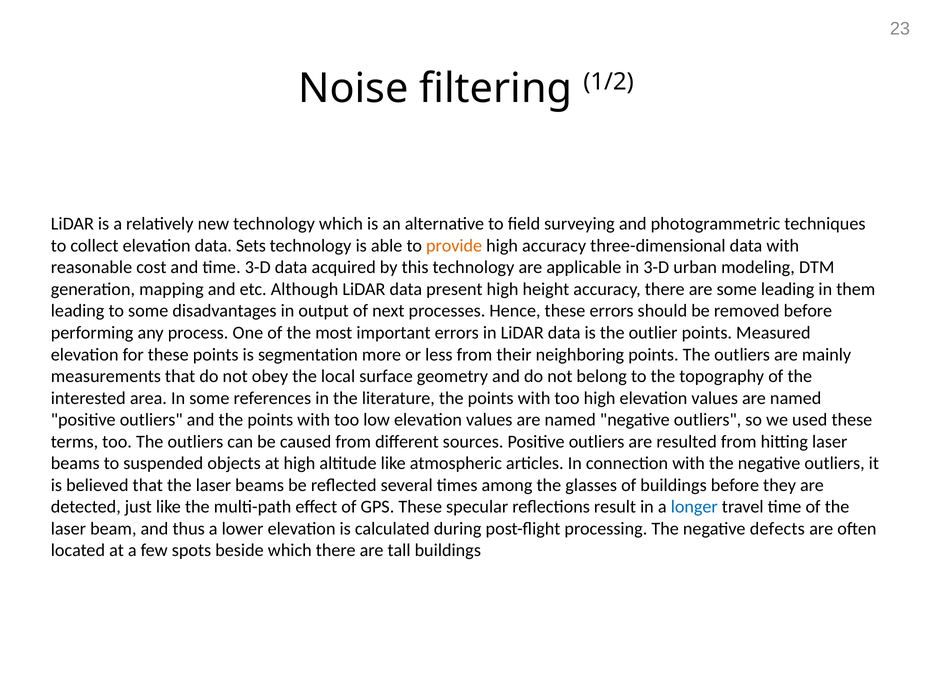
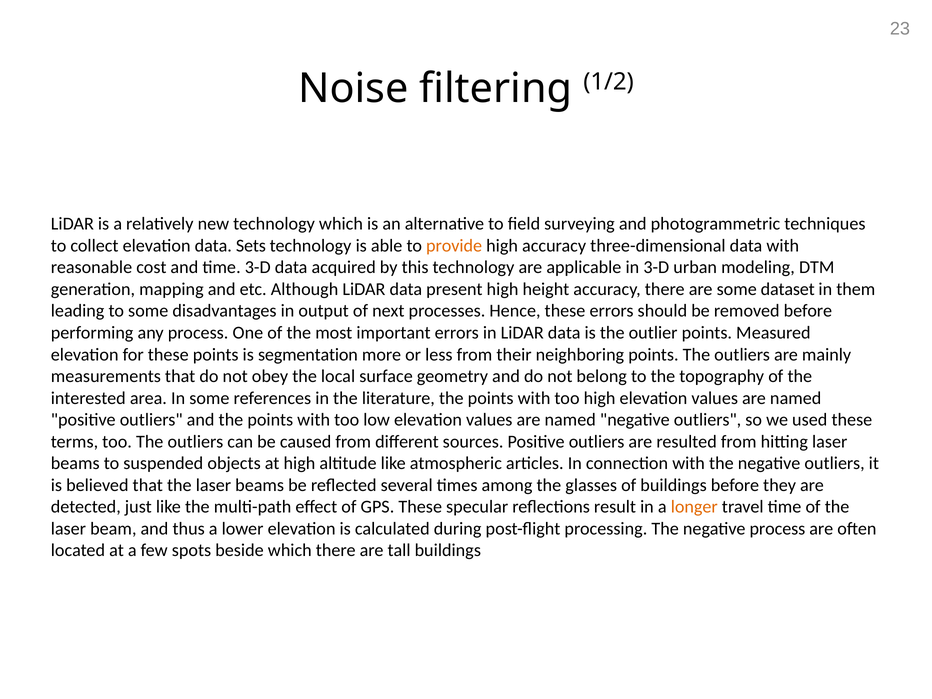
some leading: leading -> dataset
longer colour: blue -> orange
negative defects: defects -> process
